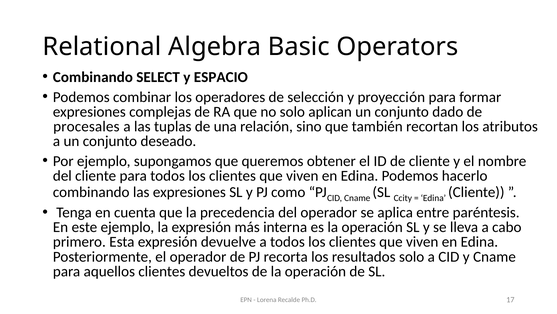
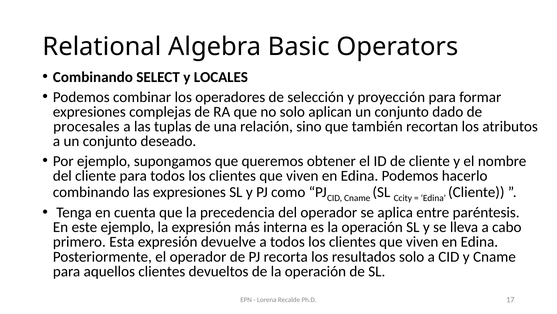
ESPACIO: ESPACIO -> LOCALES
